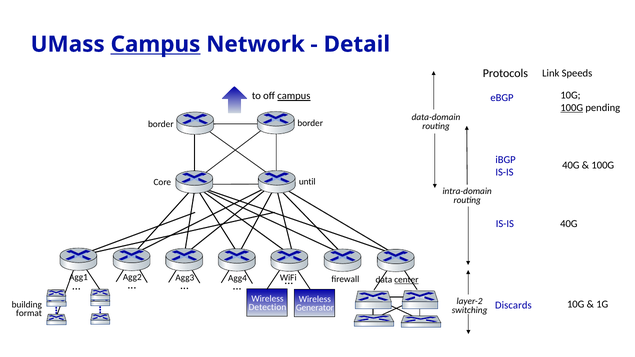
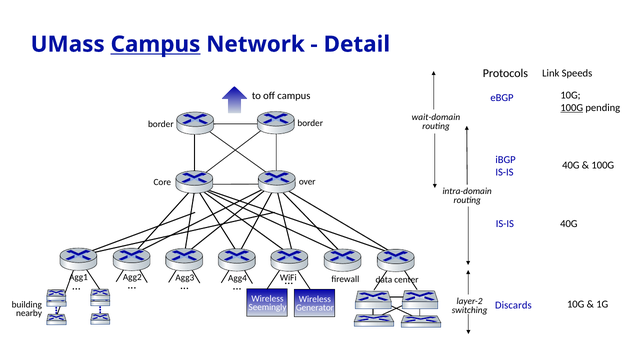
campus at (294, 96) underline: present -> none
data-domain: data-domain -> wait-domain
until: until -> over
center underline: present -> none
Detection: Detection -> Seemingly
format: format -> nearby
